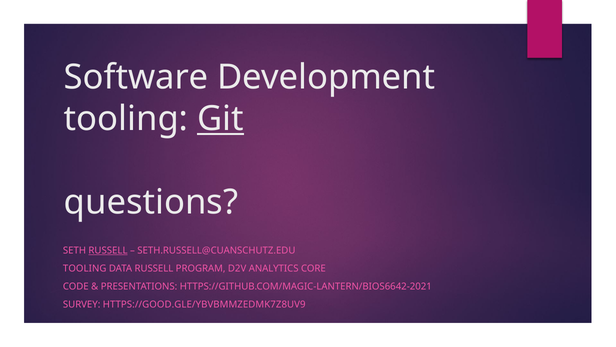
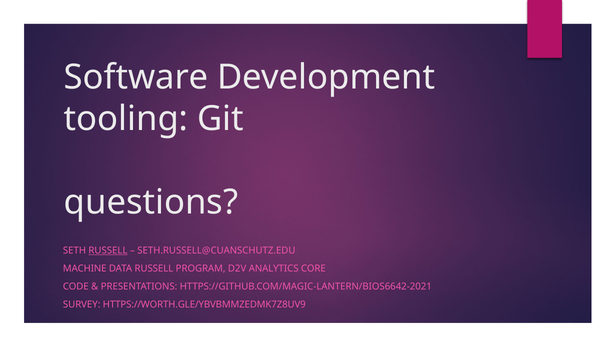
Git underline: present -> none
TOOLING at (85, 268): TOOLING -> MACHINE
HTTPS://GOOD.GLE/YBVBMMZEDMK7Z8UV9: HTTPS://GOOD.GLE/YBVBMMZEDMK7Z8UV9 -> HTTPS://WORTH.GLE/YBVBMMZEDMK7Z8UV9
